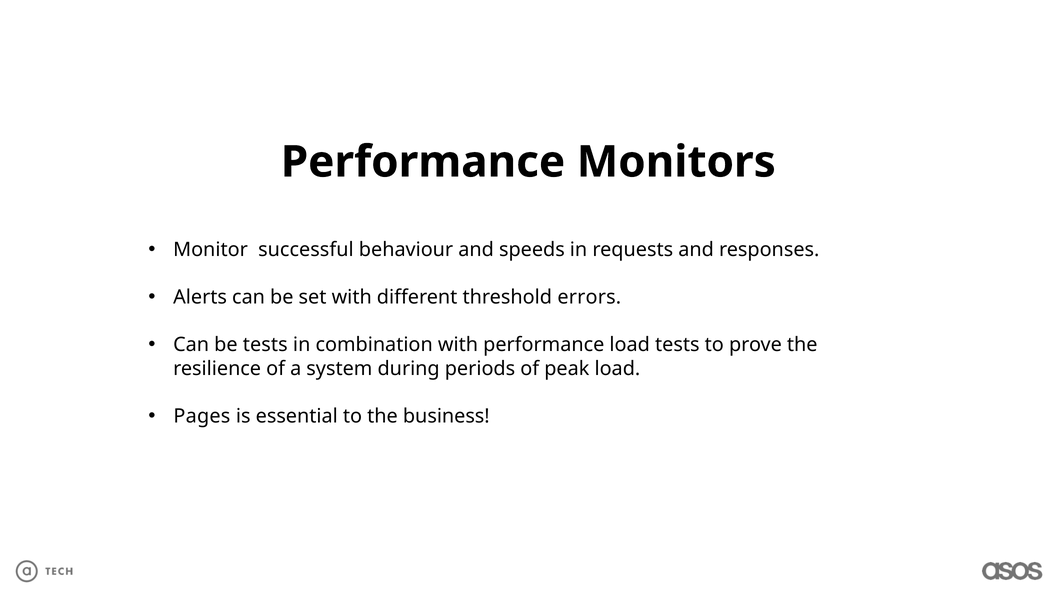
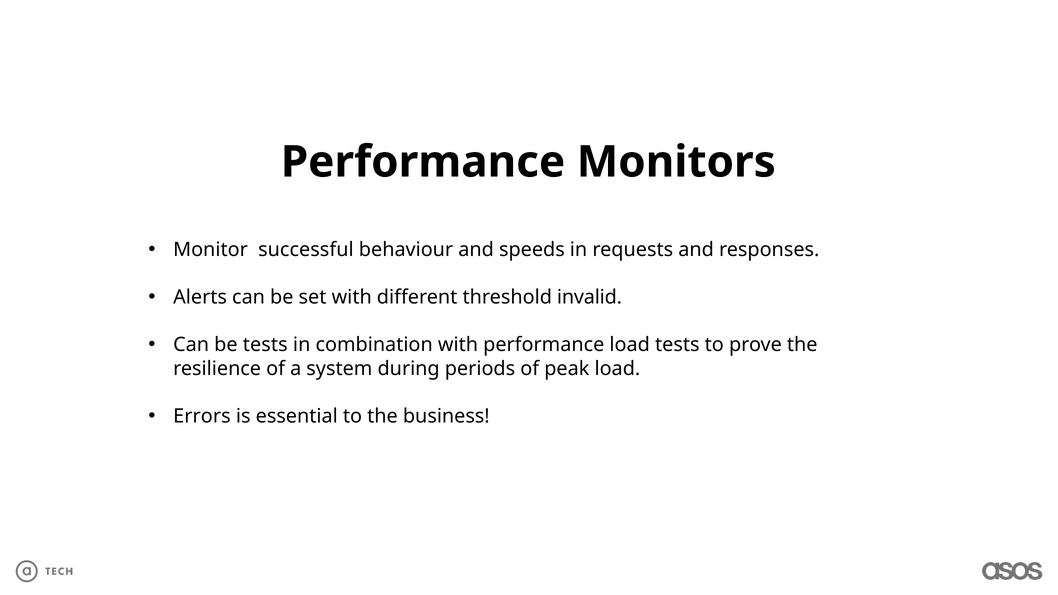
errors: errors -> invalid
Pages: Pages -> Errors
